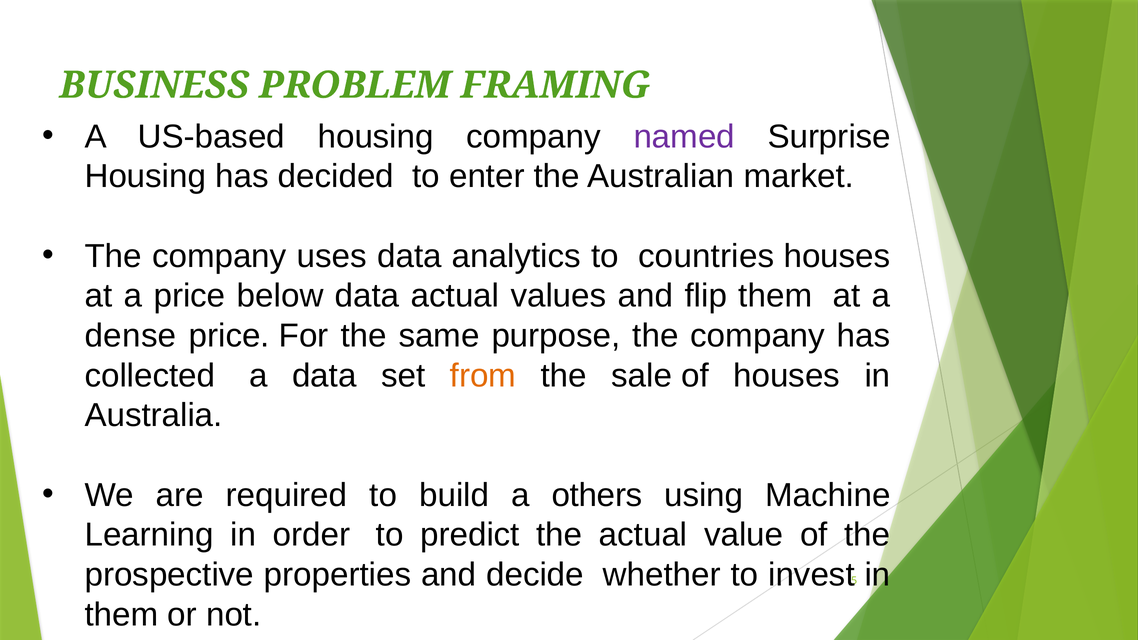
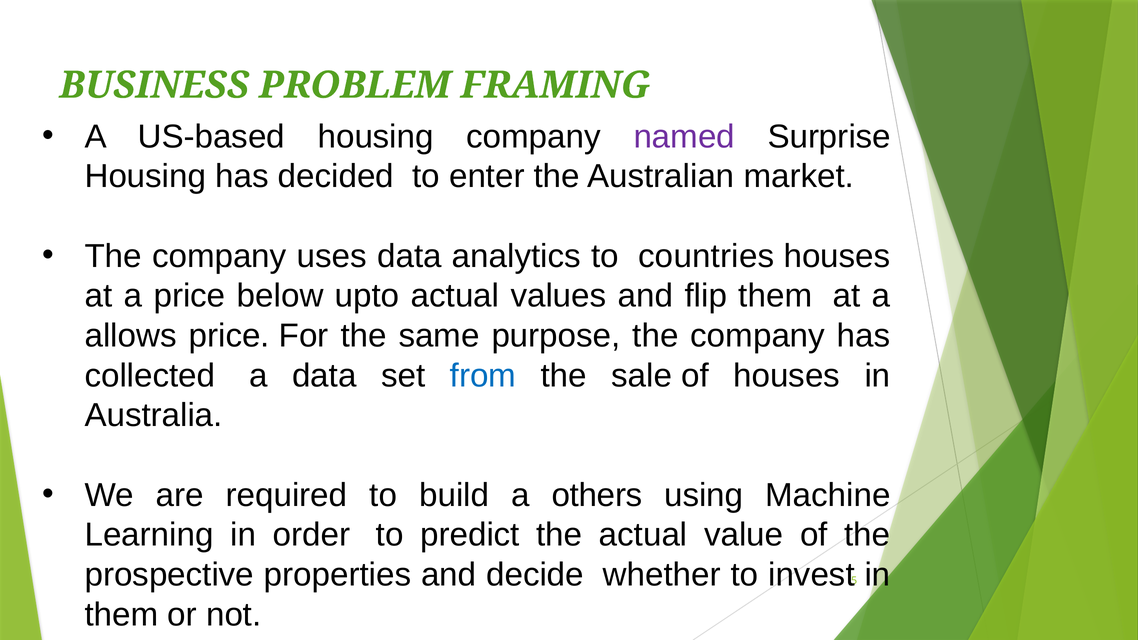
below data: data -> upto
dense: dense -> allows
from colour: orange -> blue
